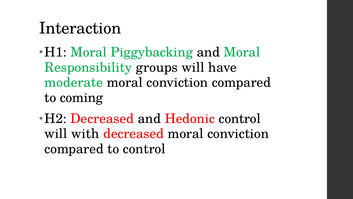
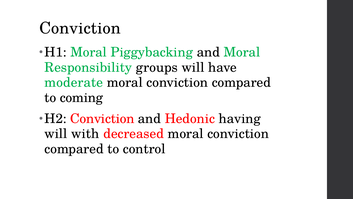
Interaction at (80, 28): Interaction -> Conviction
H2 Decreased: Decreased -> Conviction
Hedonic control: control -> having
